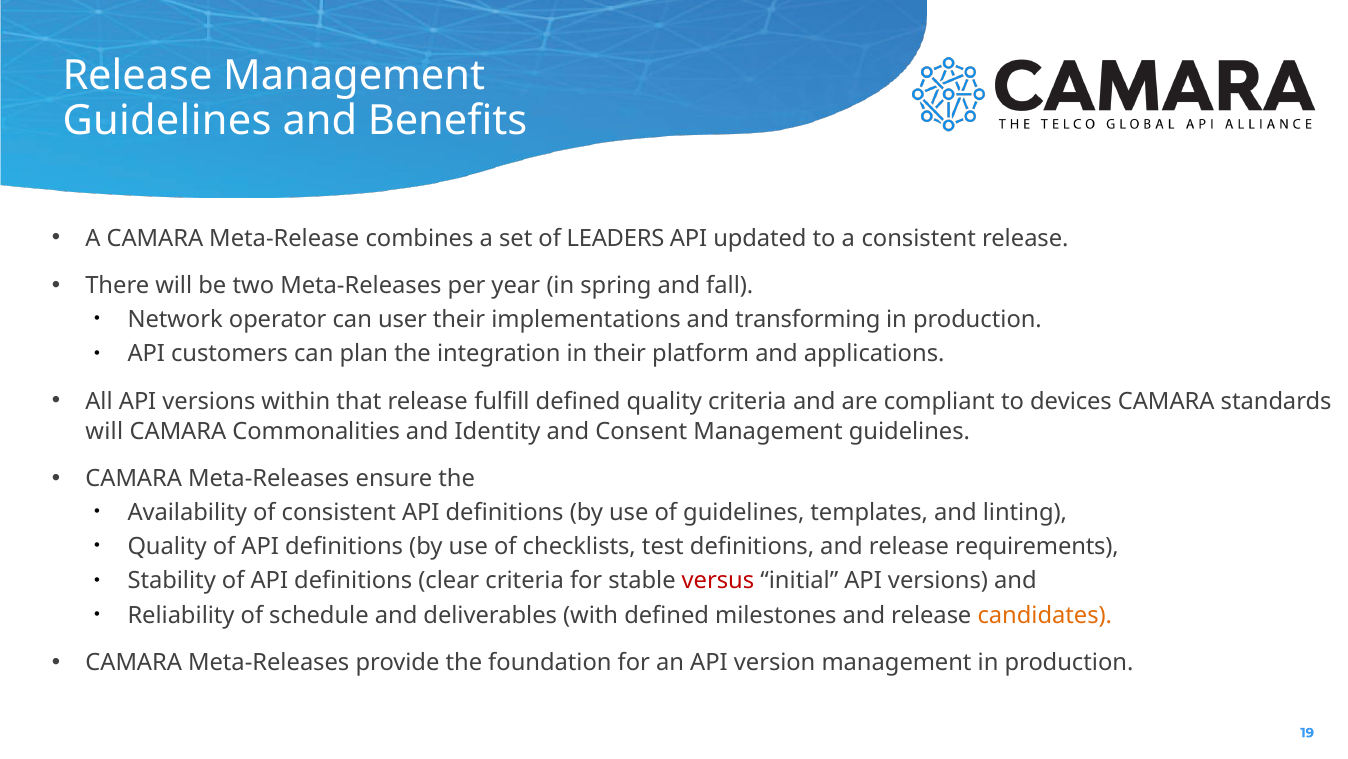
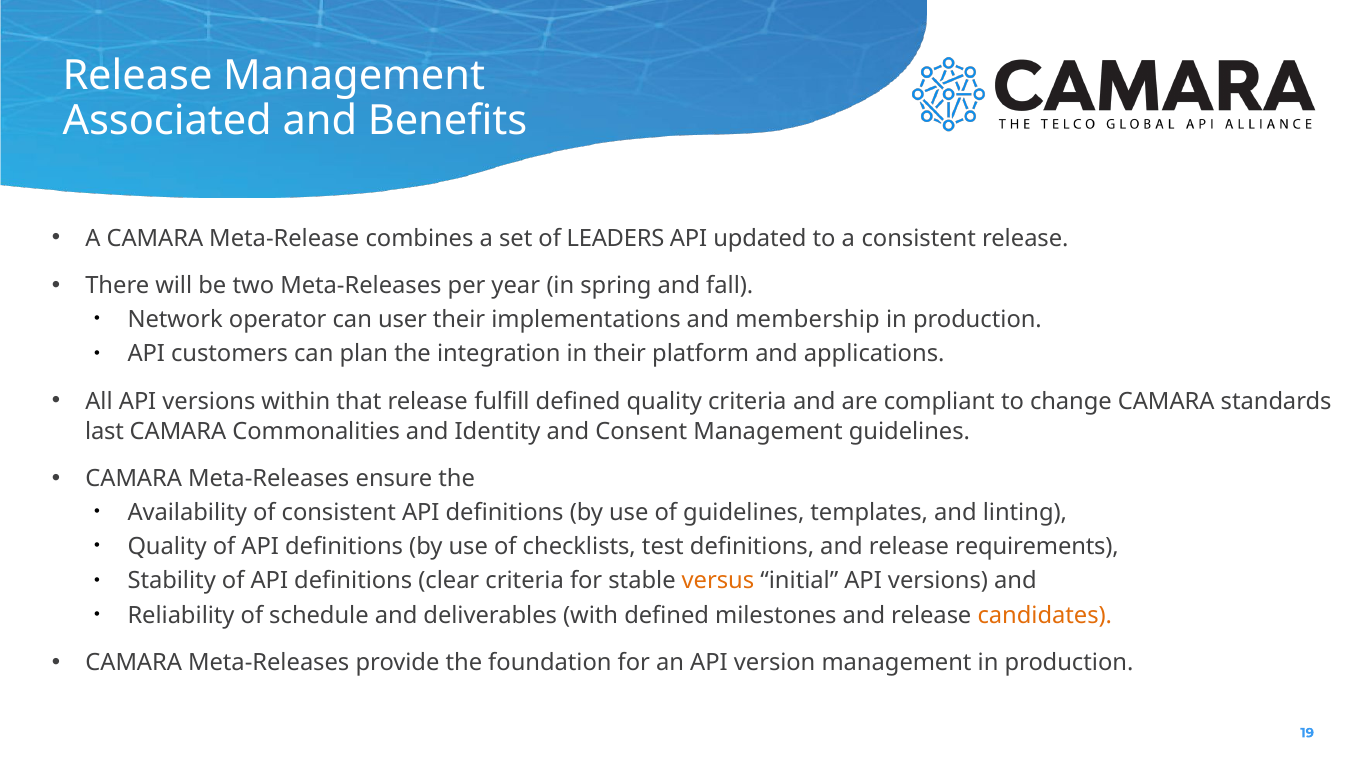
Guidelines at (167, 121): Guidelines -> Associated
transforming: transforming -> membership
devices: devices -> change
will at (104, 431): will -> last
versus colour: red -> orange
